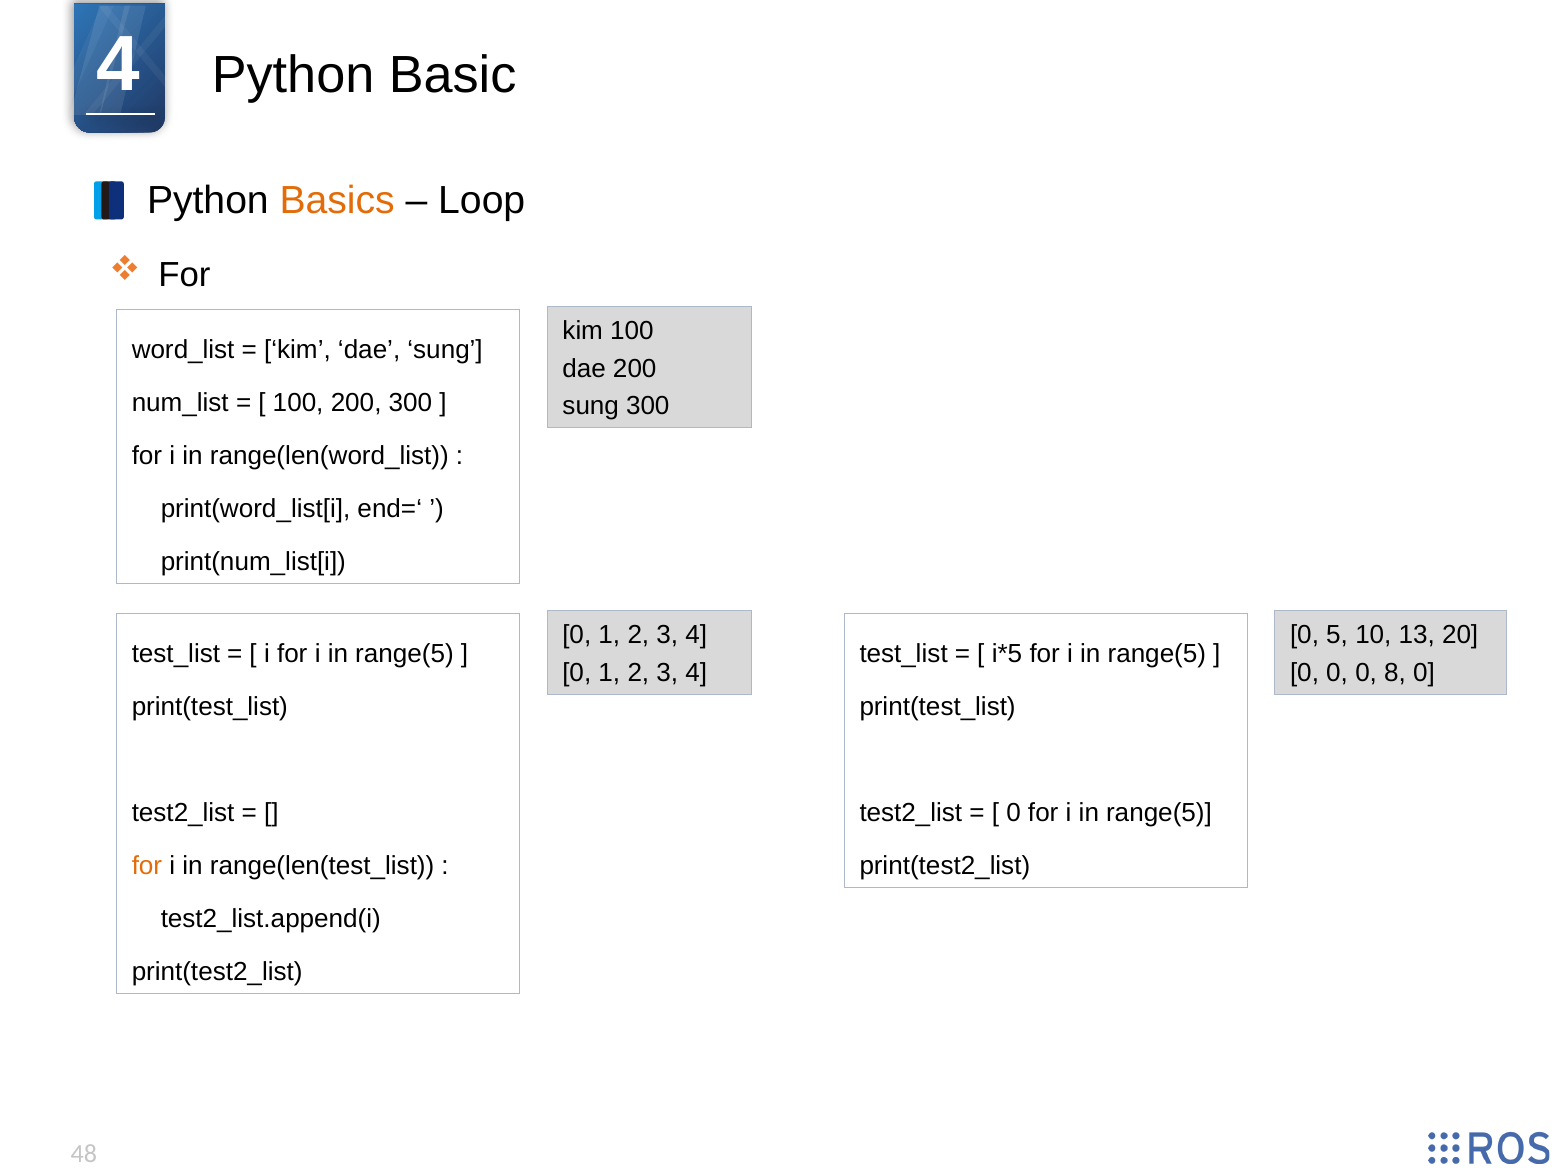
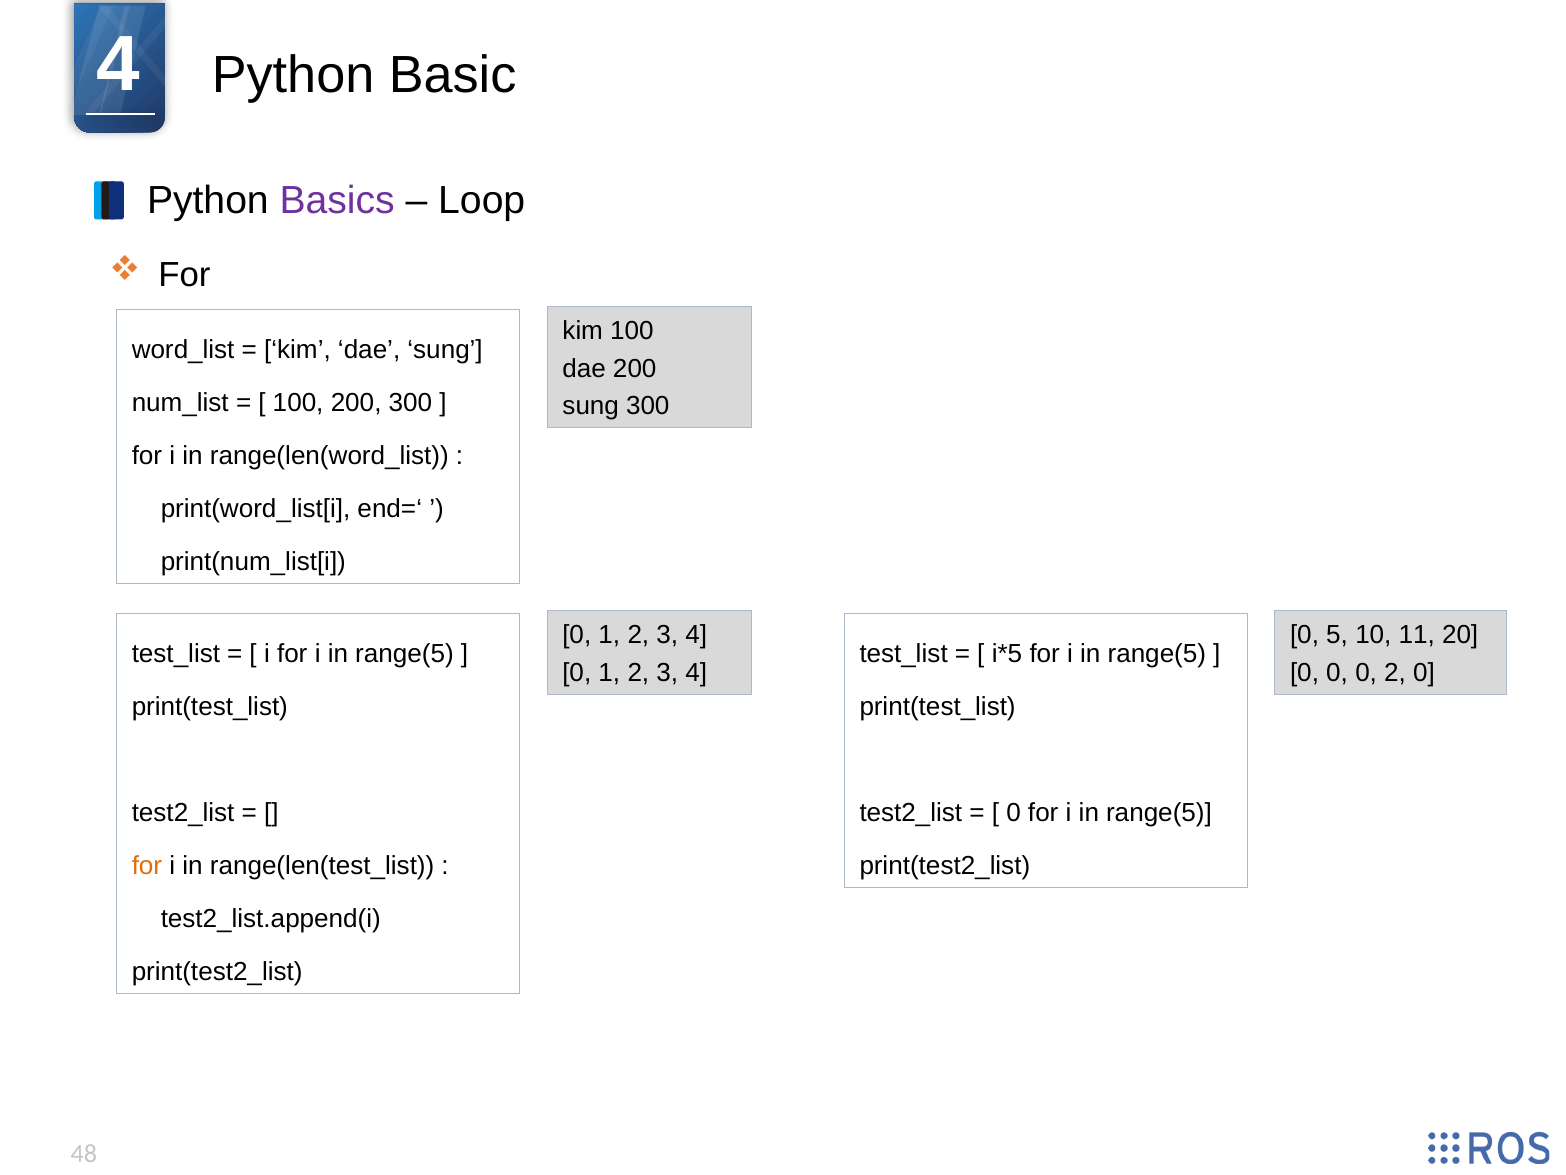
Basics colour: orange -> purple
13: 13 -> 11
0 8: 8 -> 2
